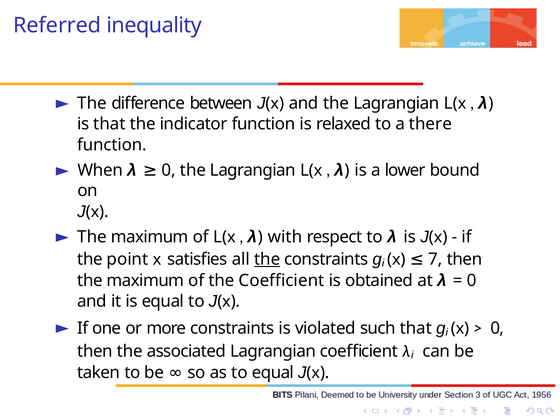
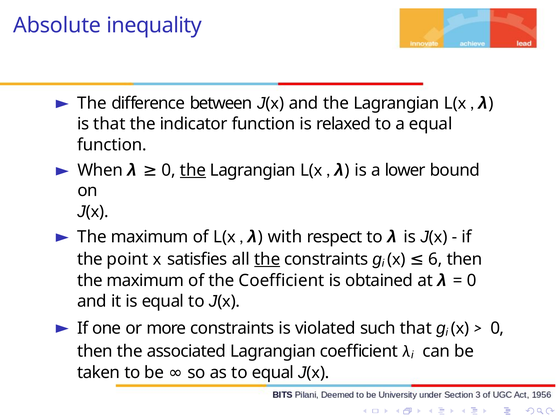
Referred: Referred -> Absolute
a there: there -> equal
the at (193, 170) underline: none -> present
7: 7 -> 6
